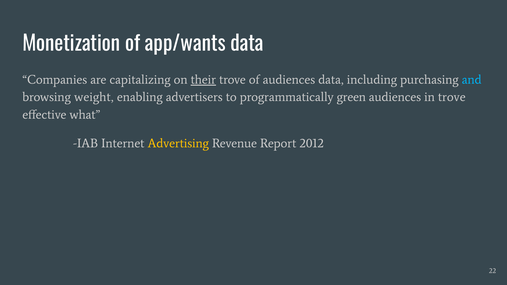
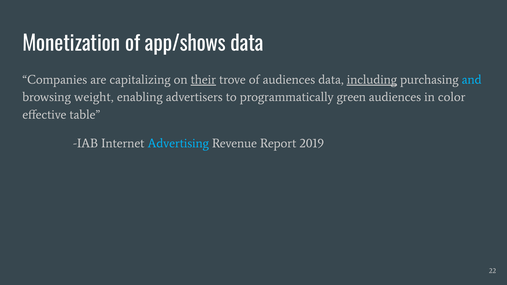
app/wants: app/wants -> app/shows
including underline: none -> present
in trove: trove -> color
what: what -> table
Advertising colour: yellow -> light blue
2012: 2012 -> 2019
